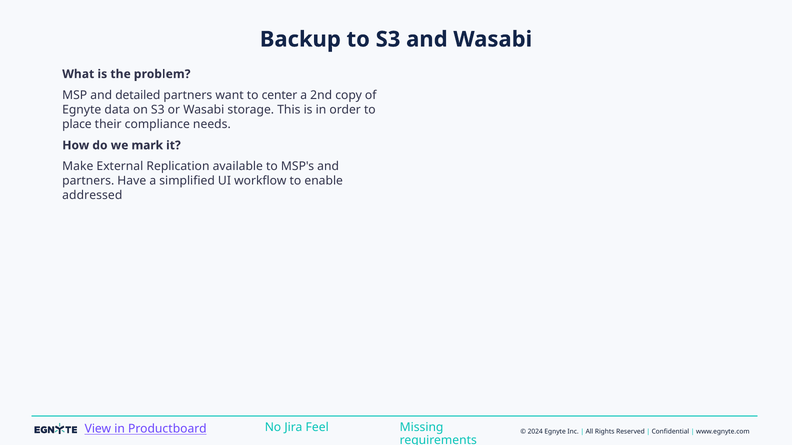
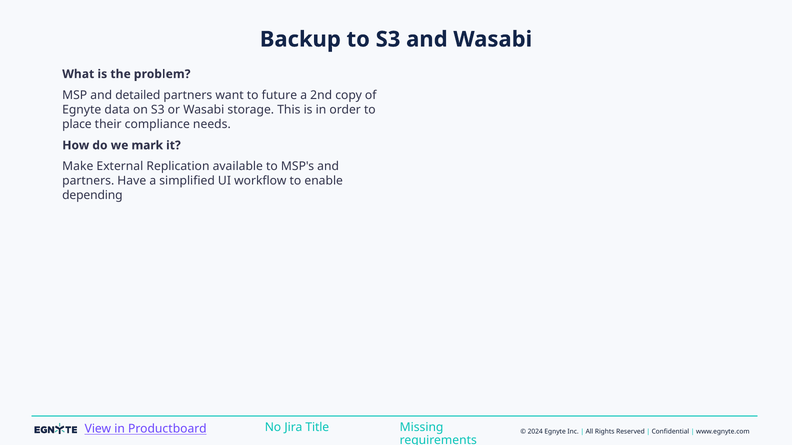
center: center -> future
addressed: addressed -> depending
Feel: Feel -> Title
